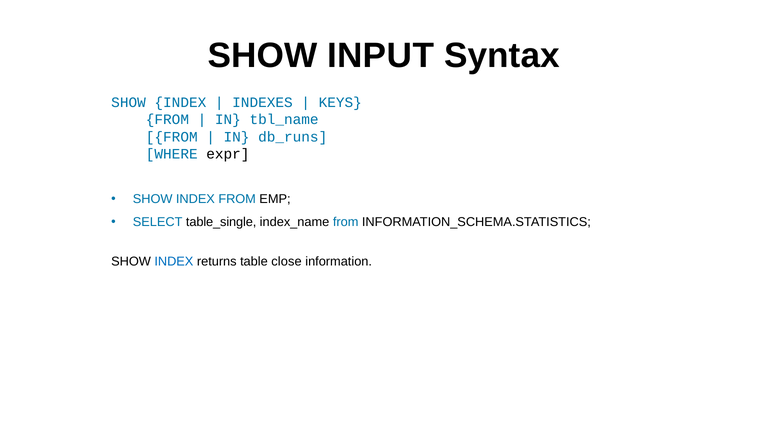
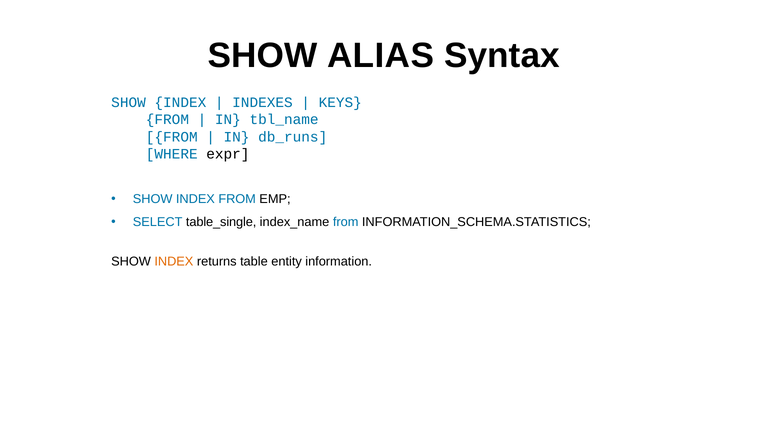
INPUT: INPUT -> ALIAS
INDEX at (174, 262) colour: blue -> orange
close: close -> entity
